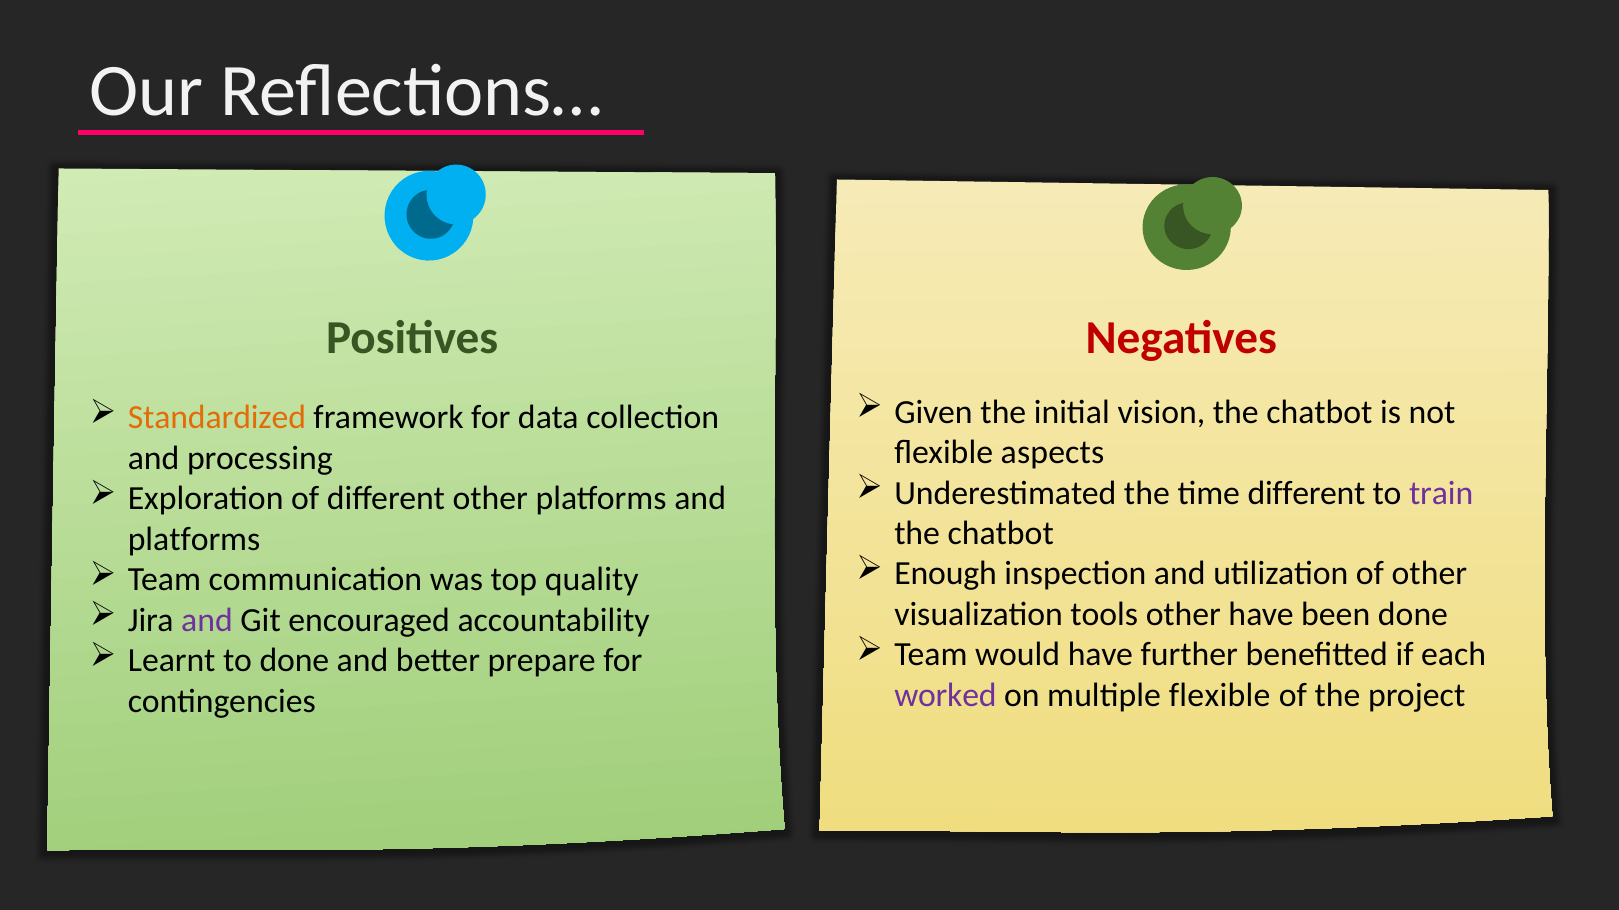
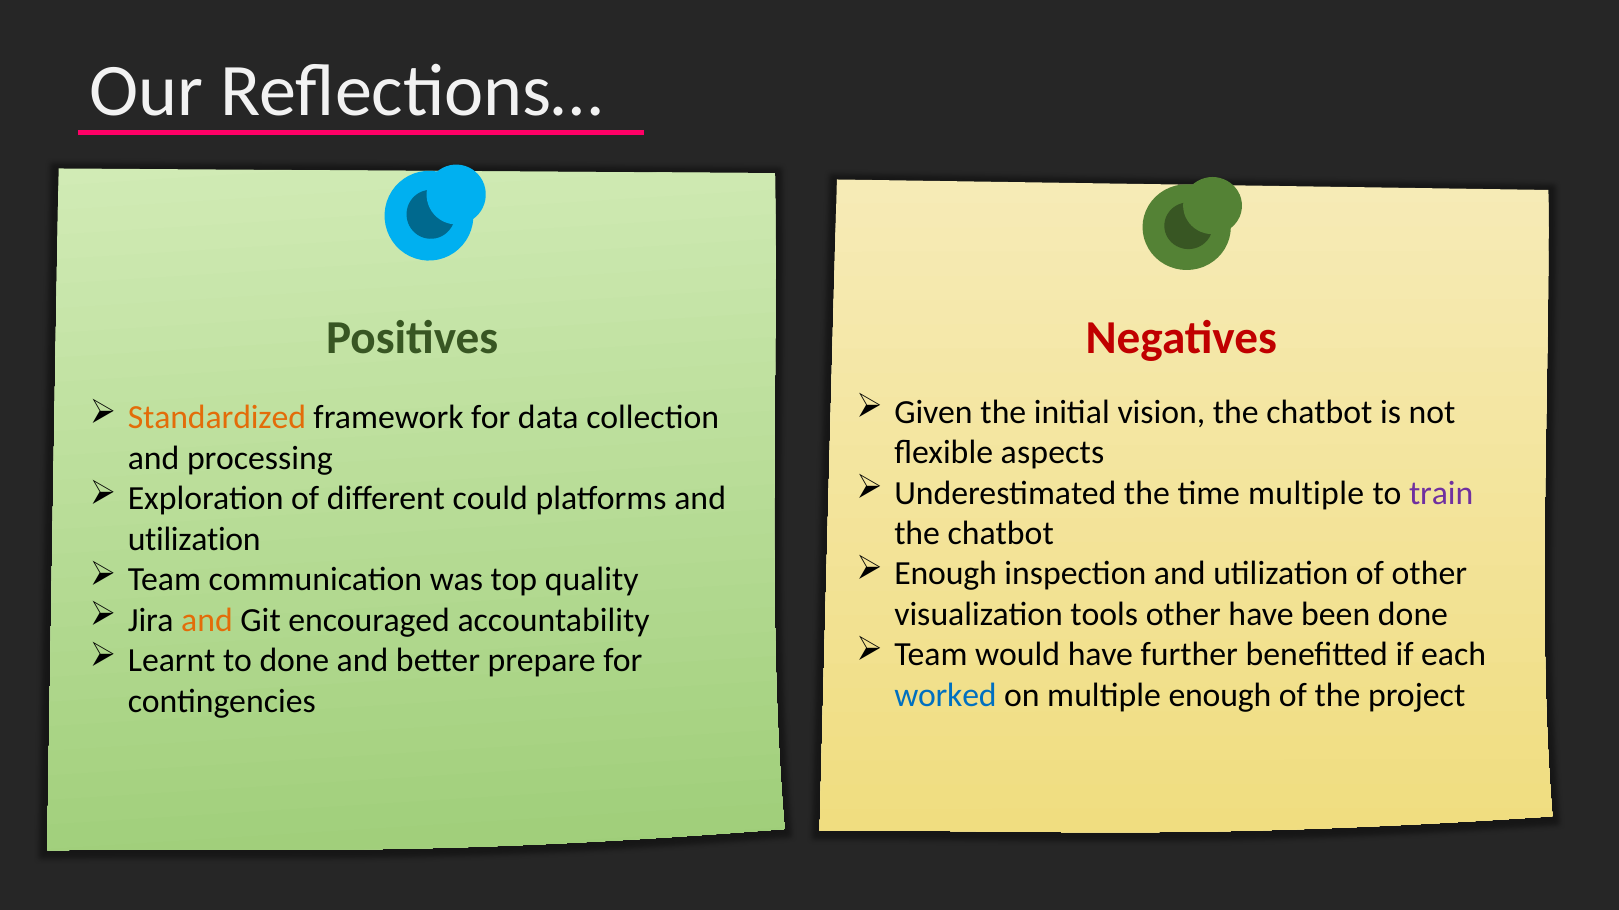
time different: different -> multiple
different other: other -> could
platforms at (194, 540): platforms -> utilization
and at (207, 621) colour: purple -> orange
worked colour: purple -> blue
multiple flexible: flexible -> enough
